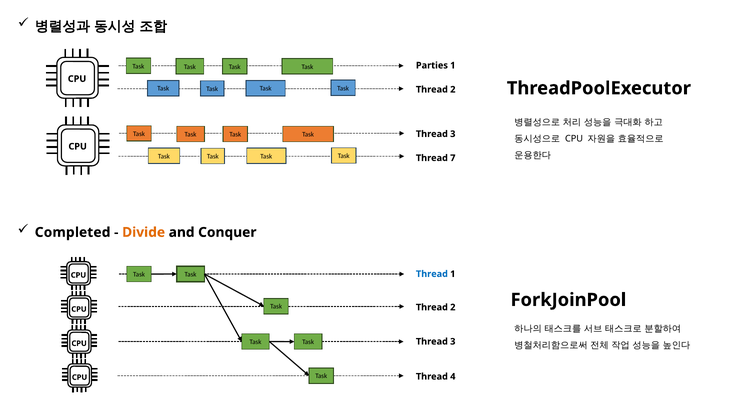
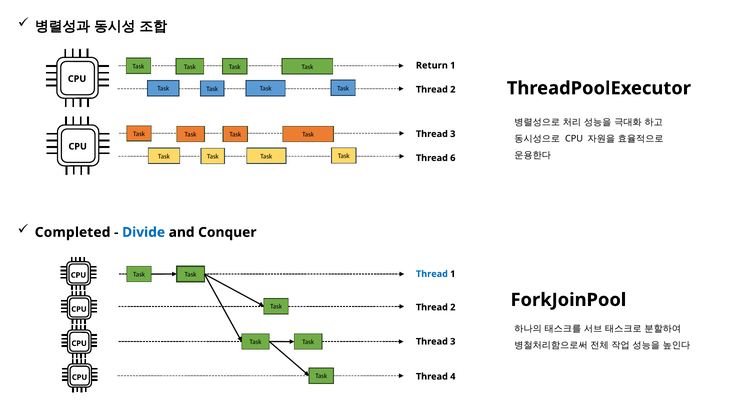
Parties: Parties -> Return
7: 7 -> 6
Divide colour: orange -> blue
